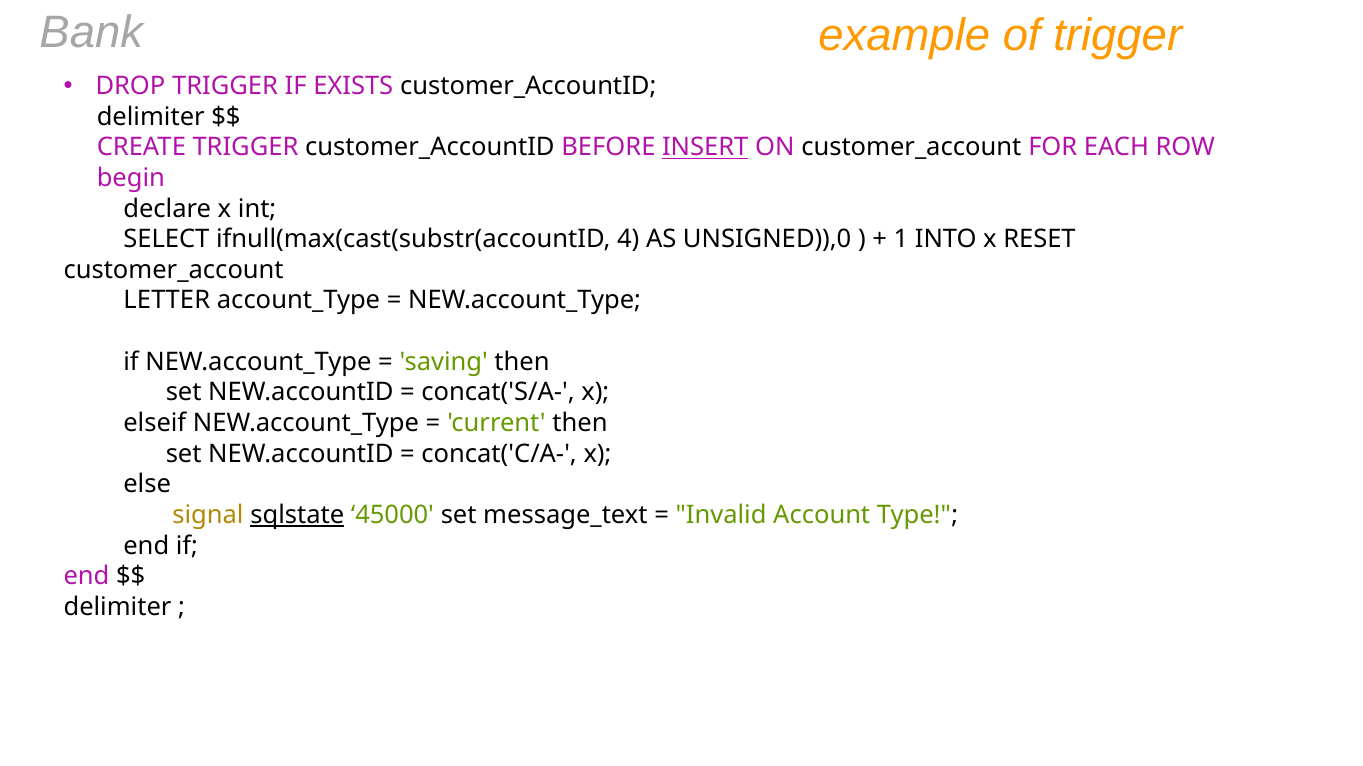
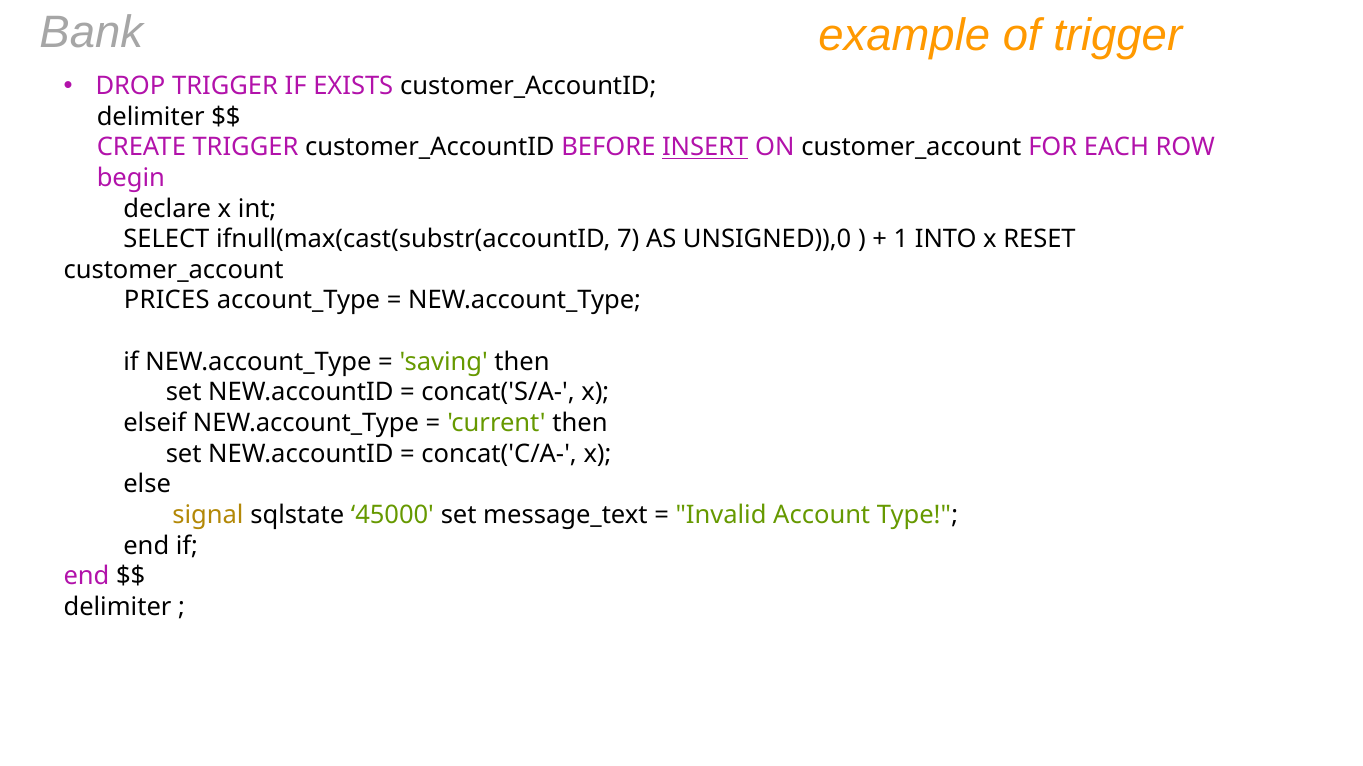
4: 4 -> 7
LETTER: LETTER -> PRICES
sqlstate underline: present -> none
